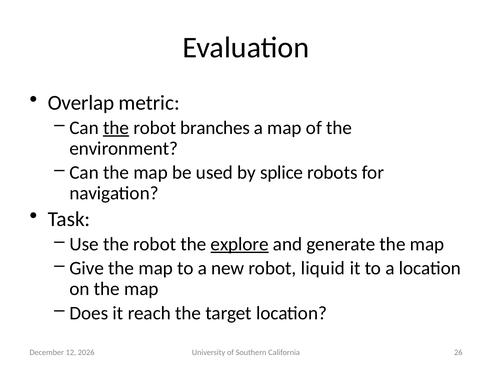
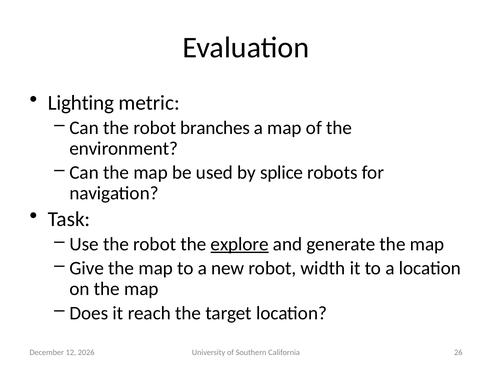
Overlap: Overlap -> Lighting
the at (116, 128) underline: present -> none
liquid: liquid -> width
